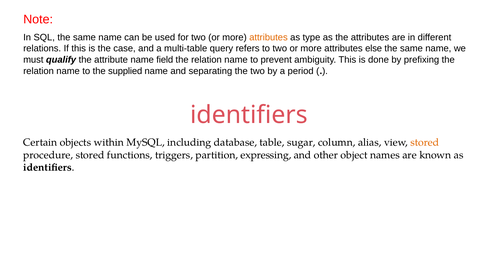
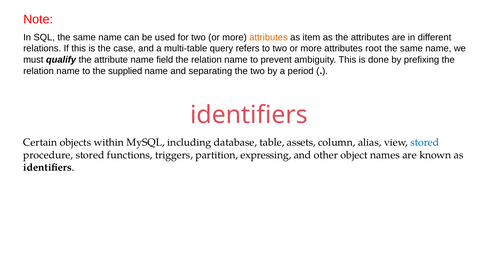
type: type -> item
else: else -> root
sugar: sugar -> assets
stored at (425, 143) colour: orange -> blue
